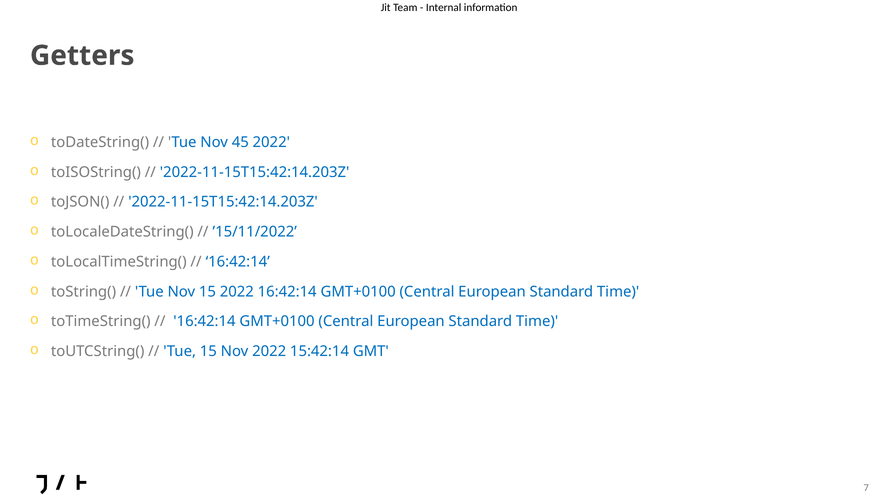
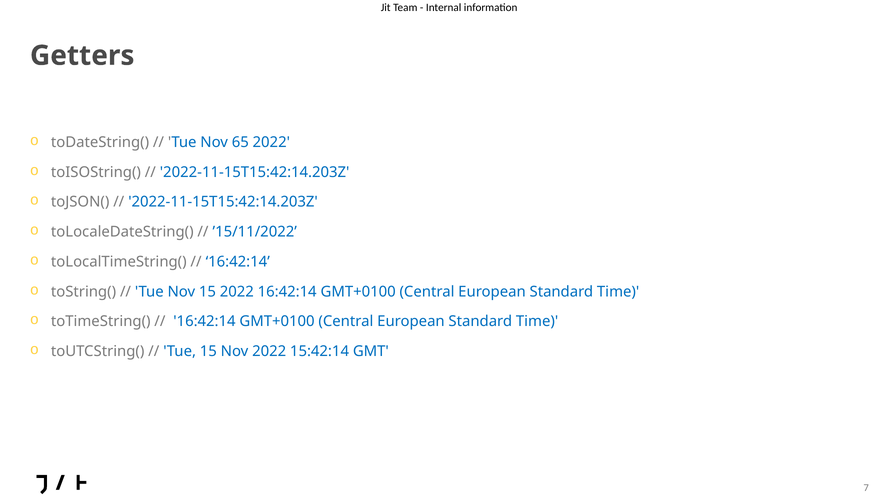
45: 45 -> 65
